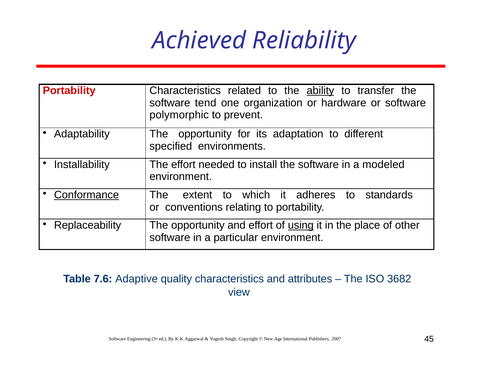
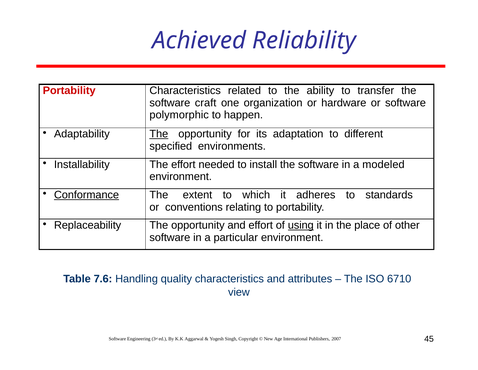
ability underline: present -> none
tend: tend -> craft
prevent: prevent -> happen
The at (159, 134) underline: none -> present
Adaptive: Adaptive -> Handling
3682: 3682 -> 6710
